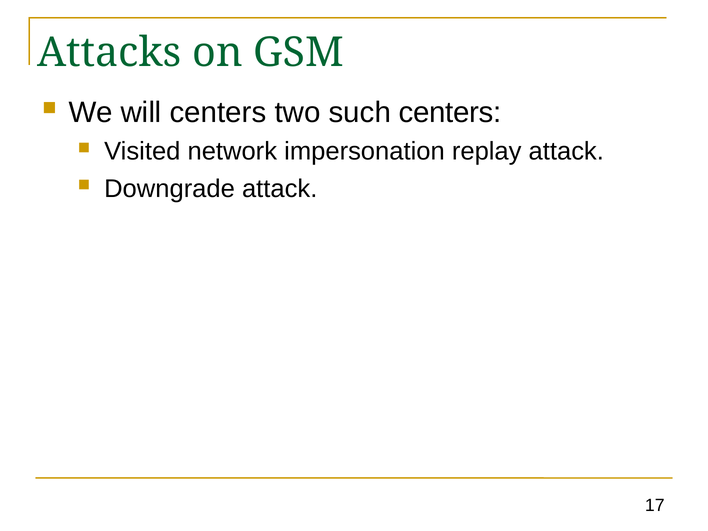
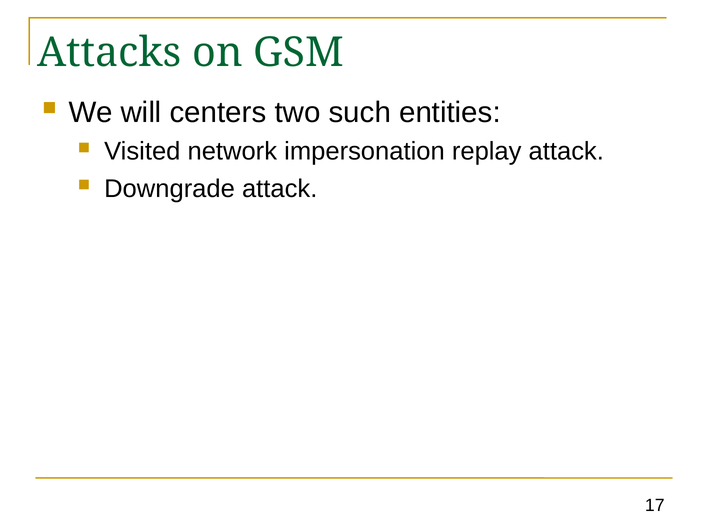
such centers: centers -> entities
